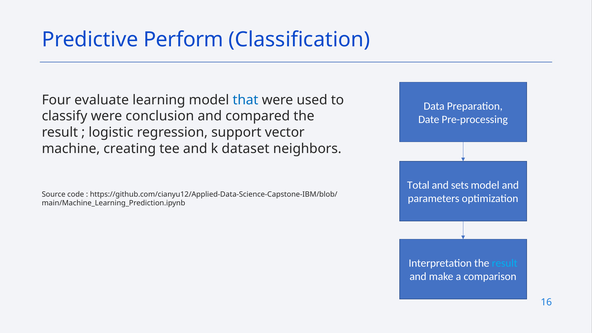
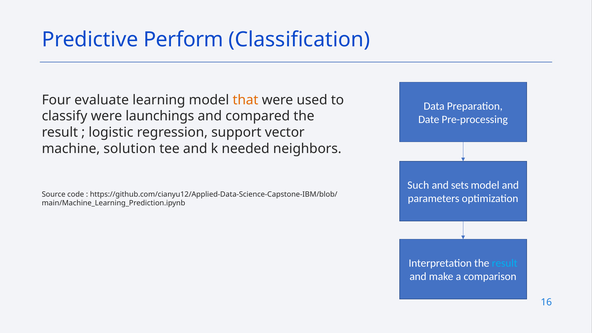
that colour: blue -> orange
conclusion: conclusion -> launchings
creating: creating -> solution
dataset: dataset -> needed
Total: Total -> Such
